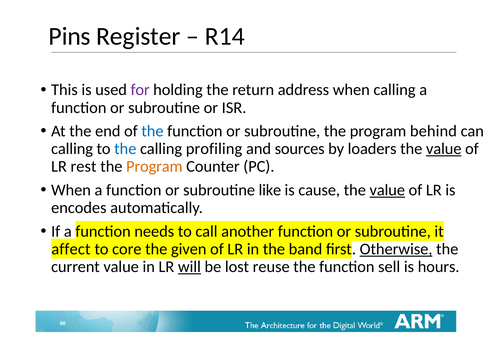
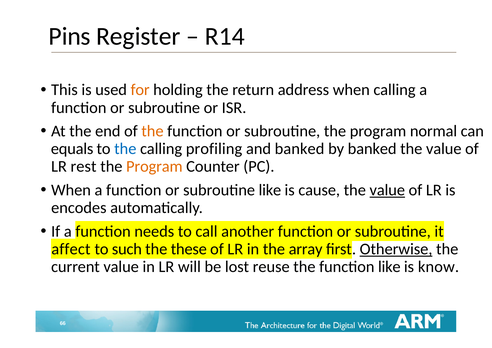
for colour: purple -> orange
the at (152, 131) colour: blue -> orange
behind: behind -> normal
calling at (72, 149): calling -> equals
and sources: sources -> banked
by loaders: loaders -> banked
value at (444, 149) underline: present -> none
core: core -> such
given: given -> these
band: band -> array
will underline: present -> none
function sell: sell -> like
hours: hours -> know
